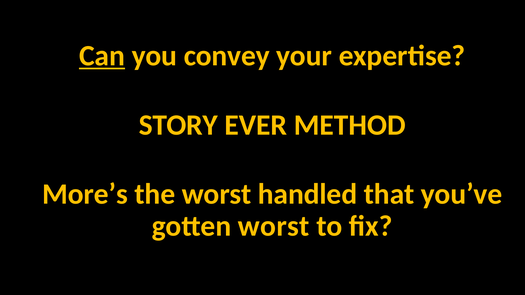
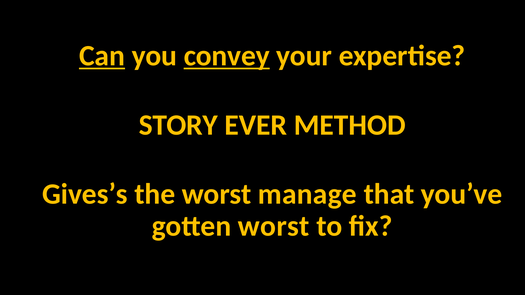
convey underline: none -> present
More’s: More’s -> Gives’s
handled: handled -> manage
